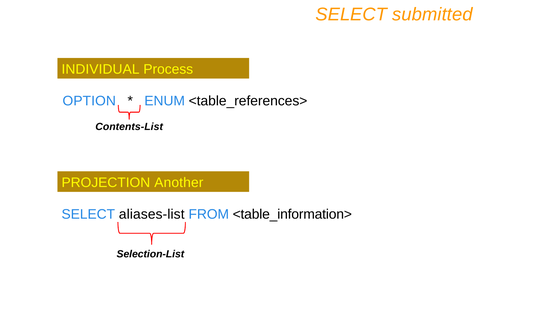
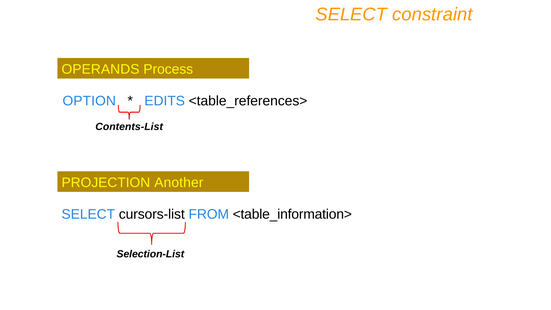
submitted: submitted -> constraint
INDIVIDUAL: INDIVIDUAL -> OPERANDS
ENUM: ENUM -> EDITS
aliases-list: aliases-list -> cursors-list
